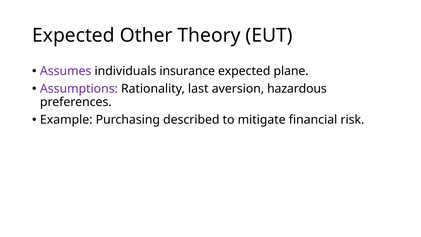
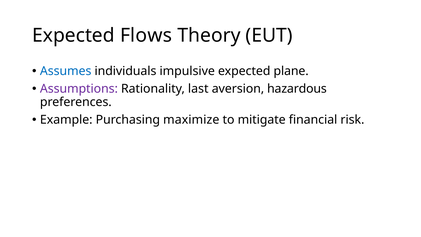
Other: Other -> Flows
Assumes colour: purple -> blue
insurance: insurance -> impulsive
described: described -> maximize
